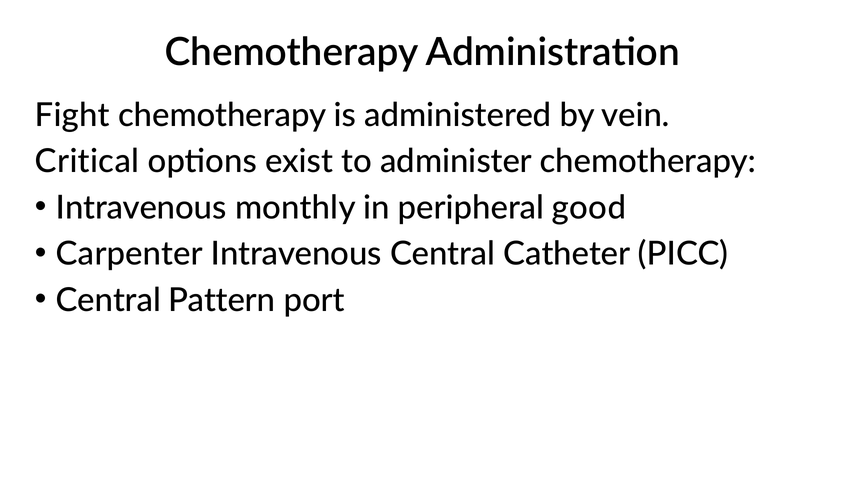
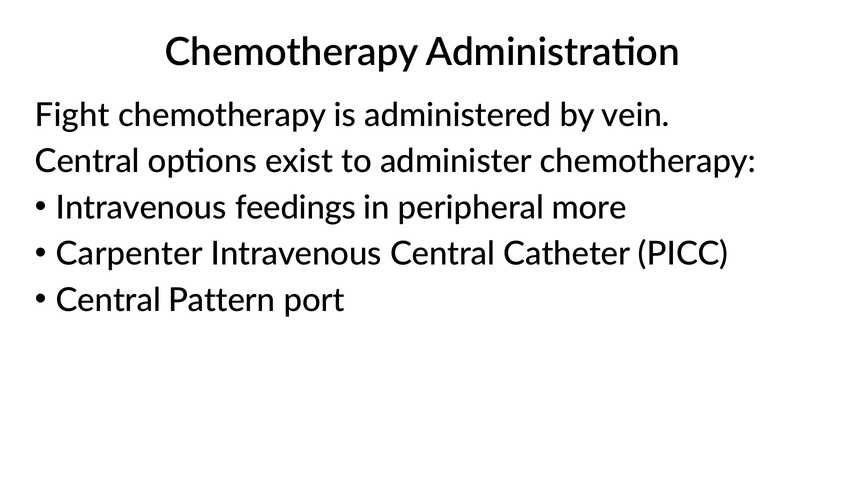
Critical at (87, 161): Critical -> Central
monthly: monthly -> feedings
good: good -> more
